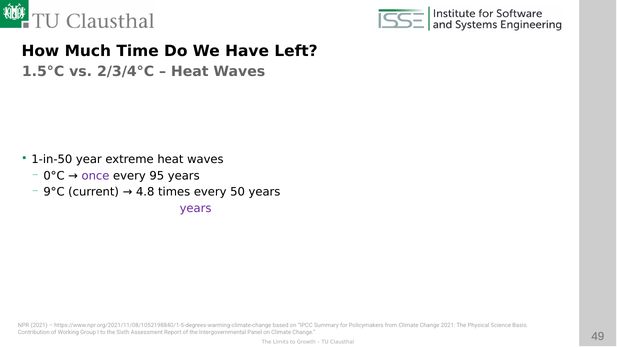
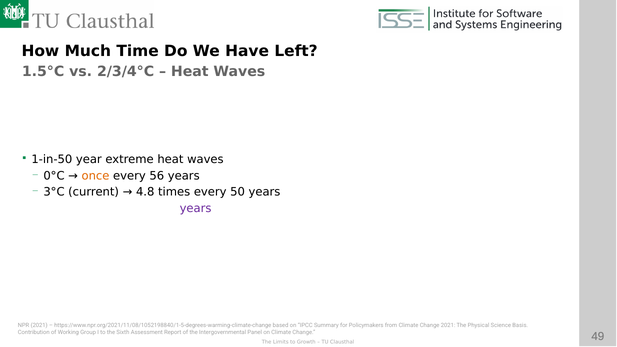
once colour: purple -> orange
95: 95 -> 56
9°C at (54, 192): 9°C -> 3°C
